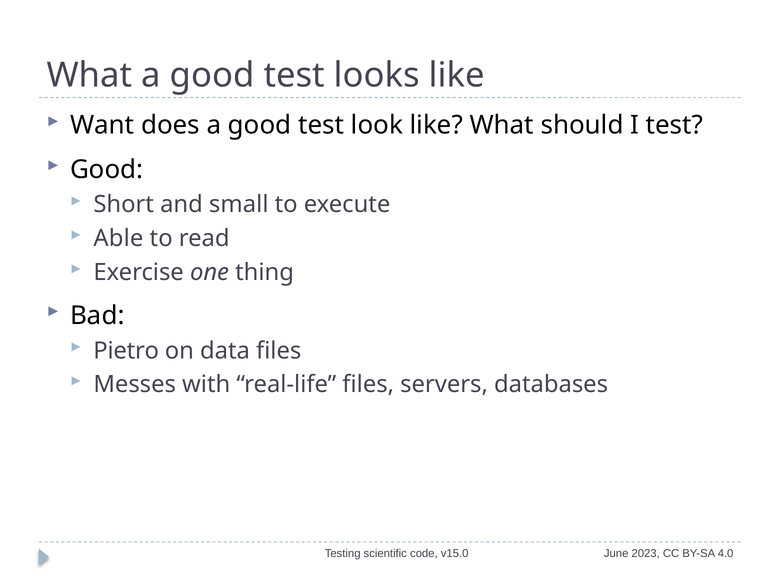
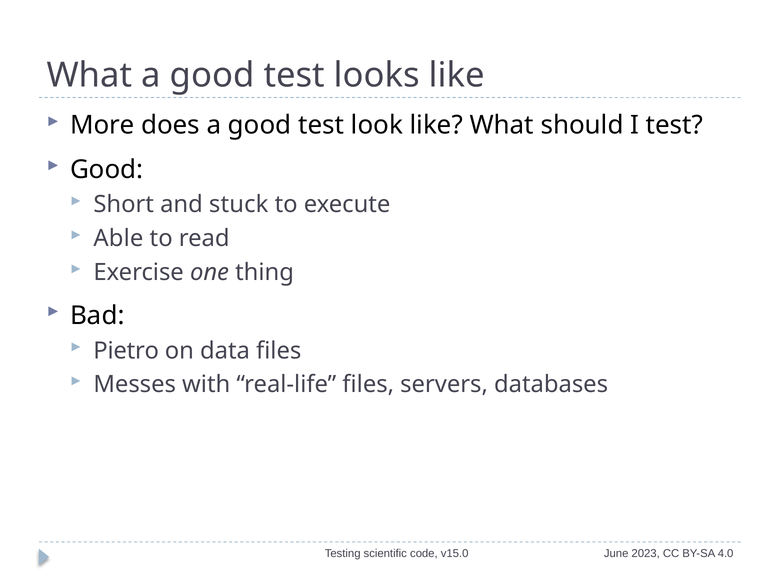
Want: Want -> More
small: small -> stuck
